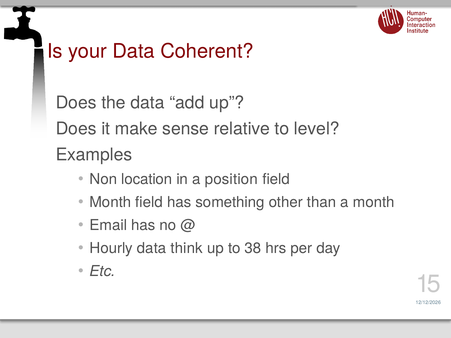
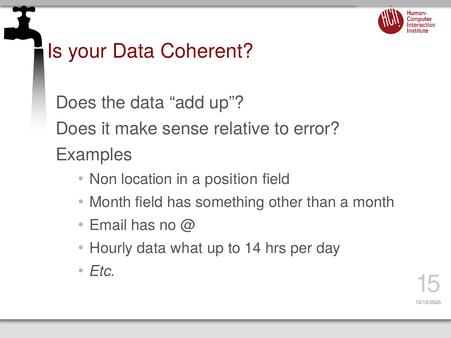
level: level -> error
think: think -> what
38: 38 -> 14
